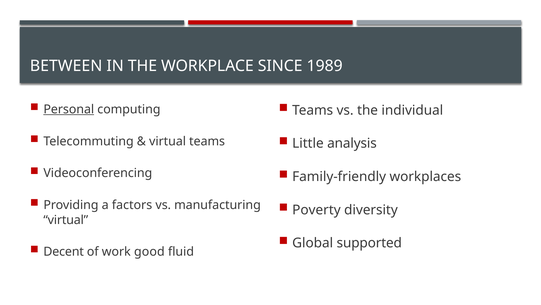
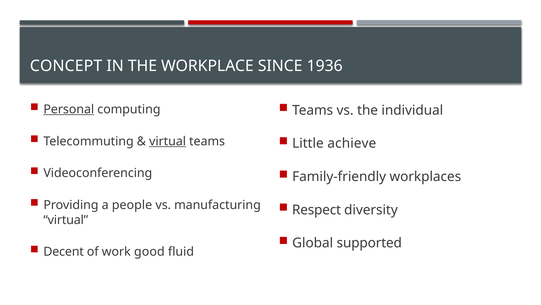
BETWEEN: BETWEEN -> CONCEPT
1989: 1989 -> 1936
virtual at (168, 141) underline: none -> present
analysis: analysis -> achieve
factors: factors -> people
Poverty: Poverty -> Respect
